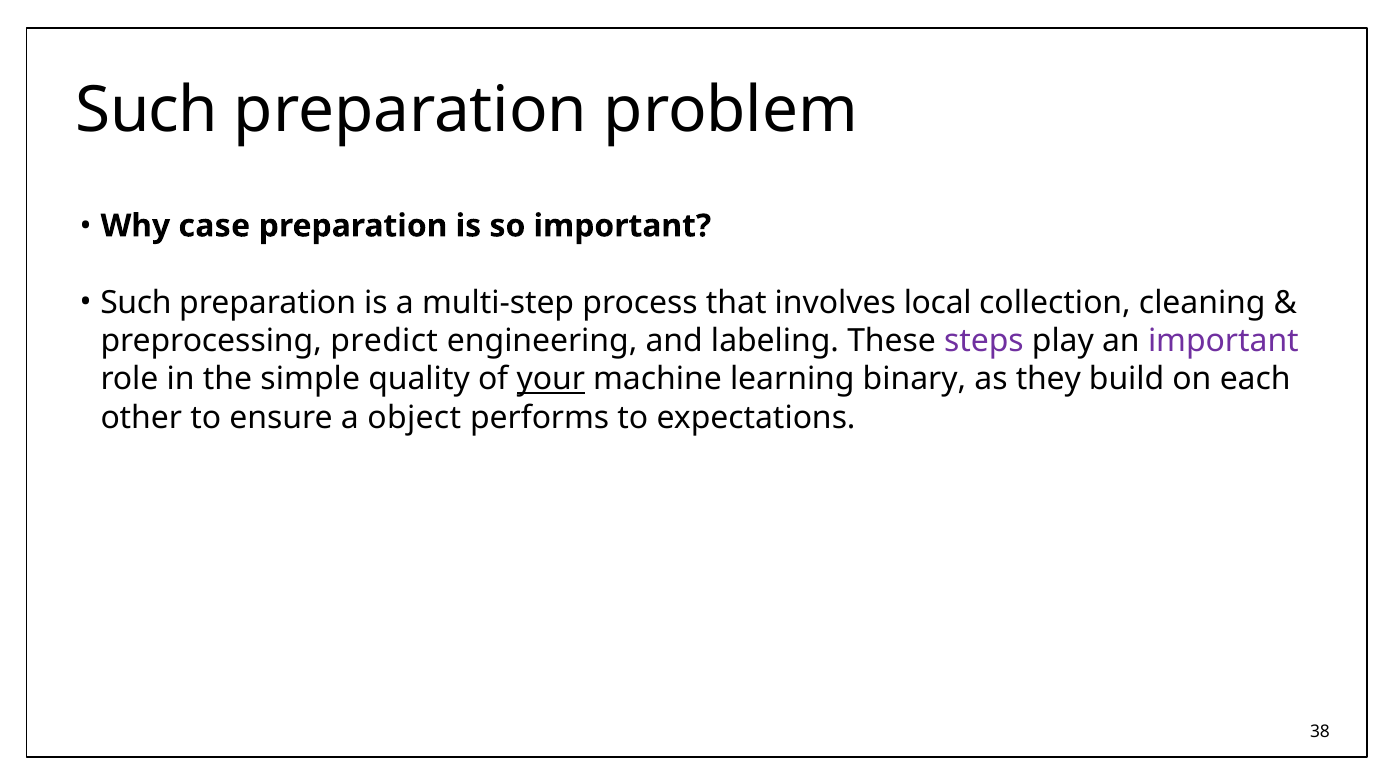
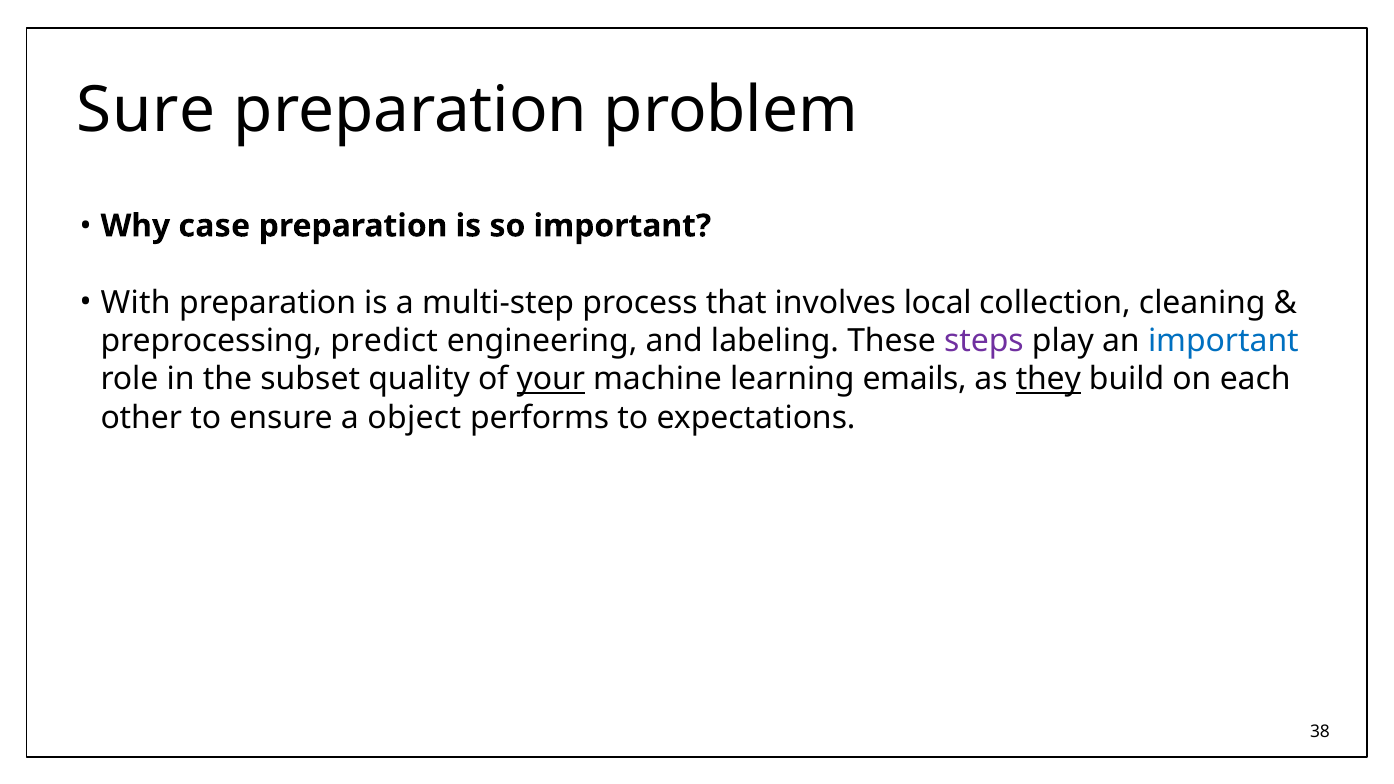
Such at (147, 111): Such -> Sure
Such at (136, 303): Such -> With
important at (1223, 341) colour: purple -> blue
simple: simple -> subset
binary: binary -> emails
they underline: none -> present
